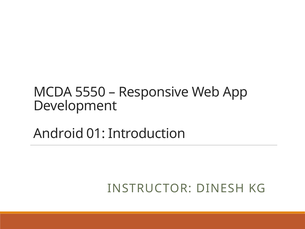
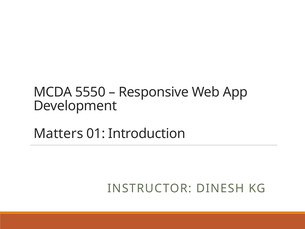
Android: Android -> Matters
